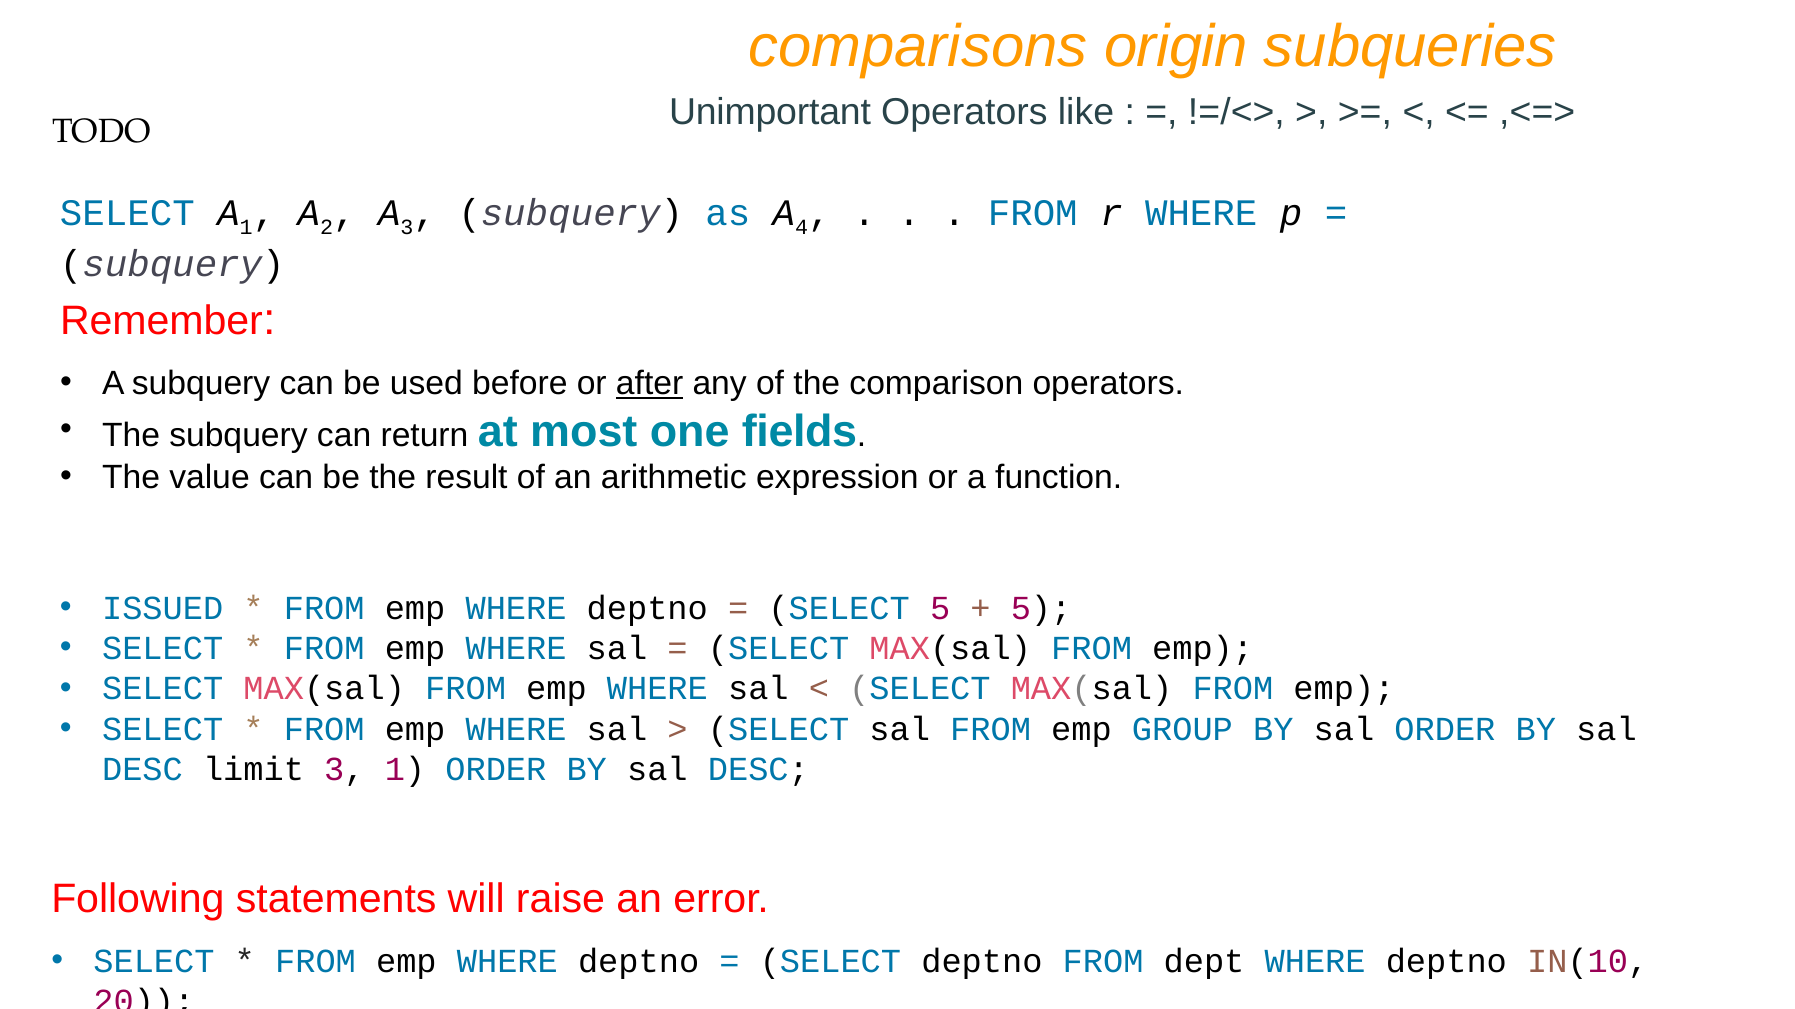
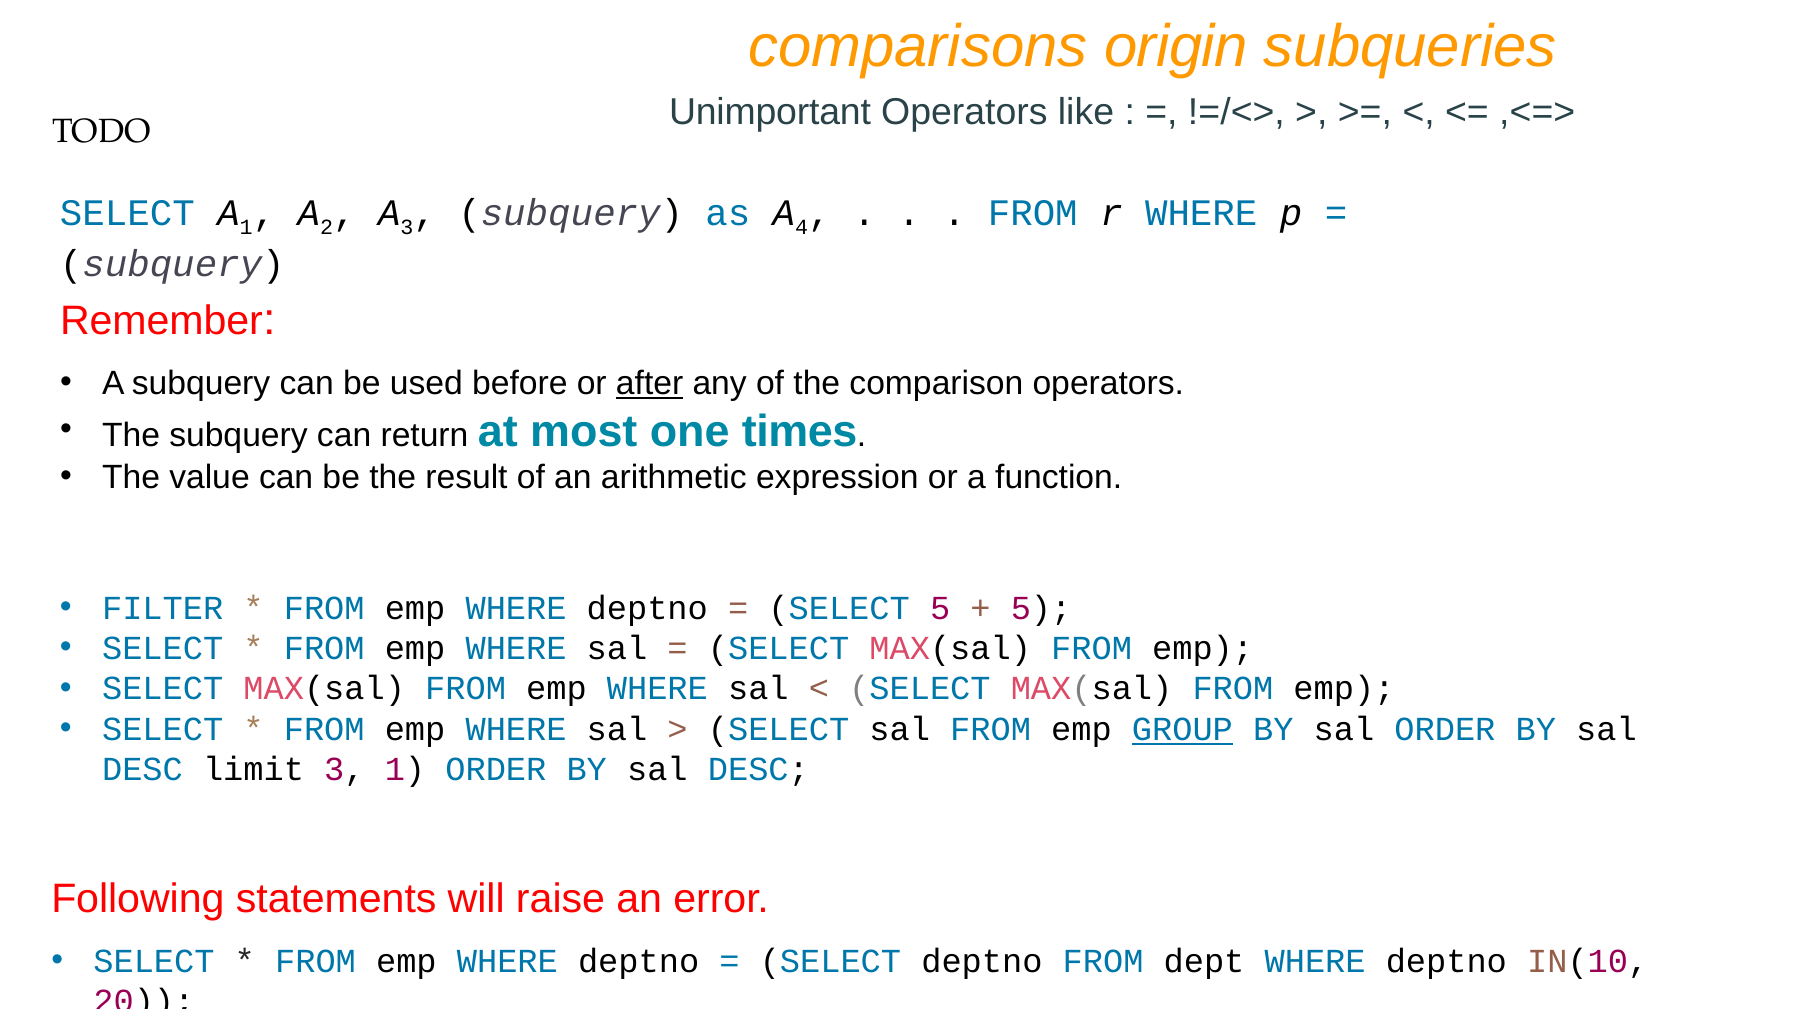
fields: fields -> times
ISSUED: ISSUED -> FILTER
GROUP underline: none -> present
